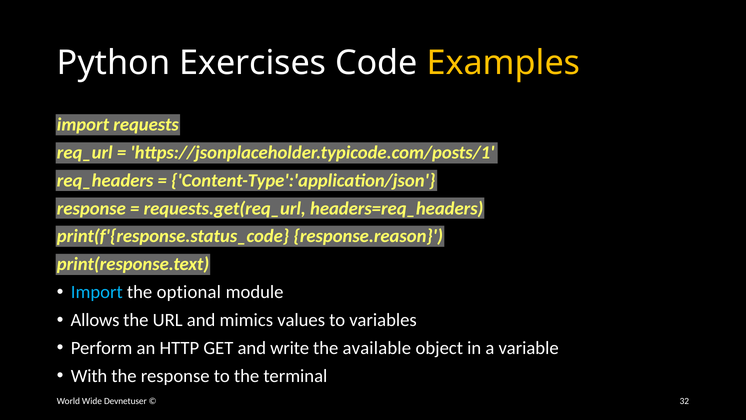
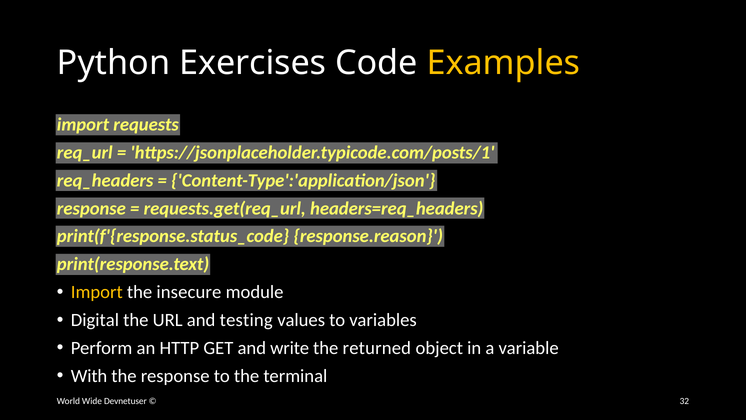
Import at (97, 292) colour: light blue -> yellow
optional: optional -> insecure
Allows: Allows -> Digital
mimics: mimics -> testing
available: available -> returned
